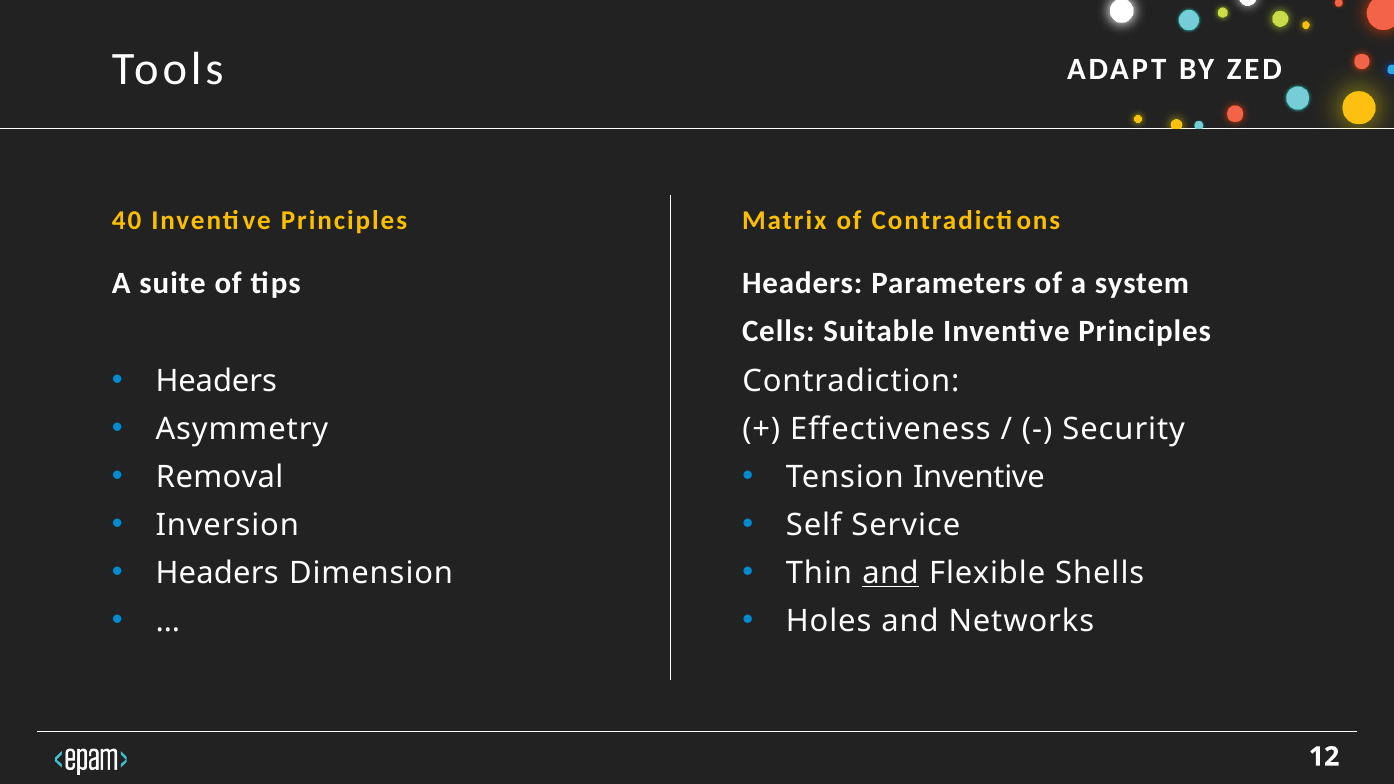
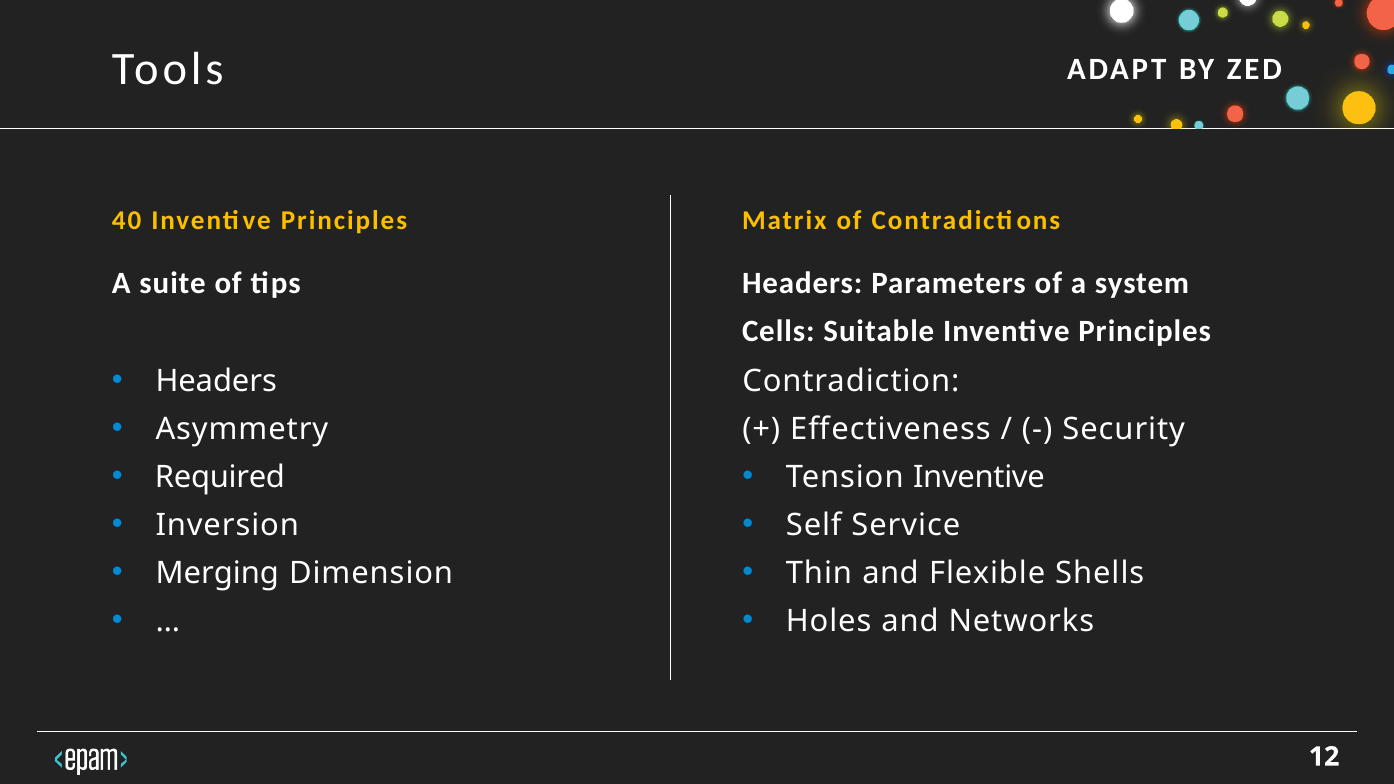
Removal: Removal -> Required
Headers at (217, 573): Headers -> Merging
and at (891, 573) underline: present -> none
